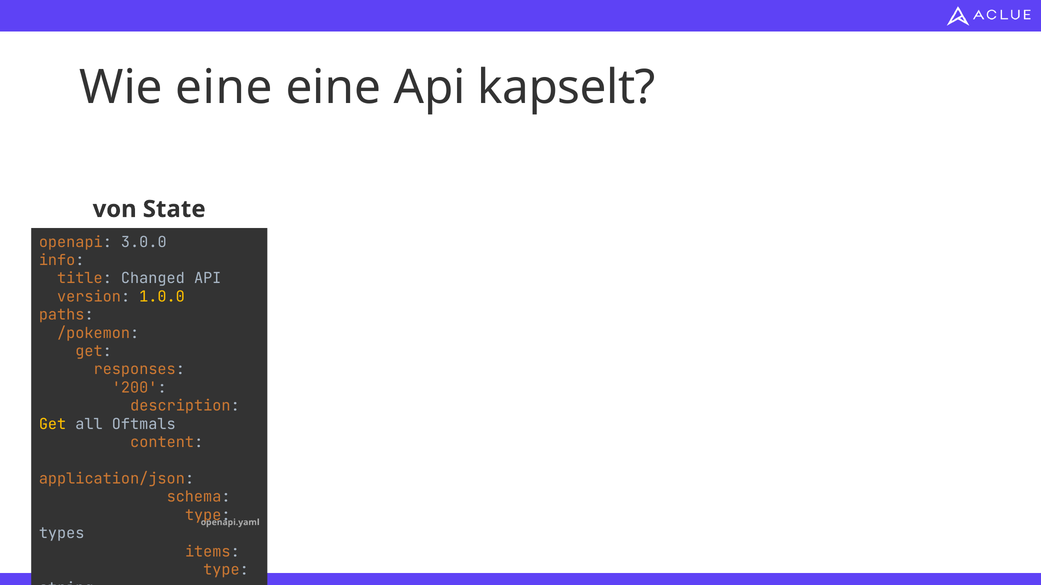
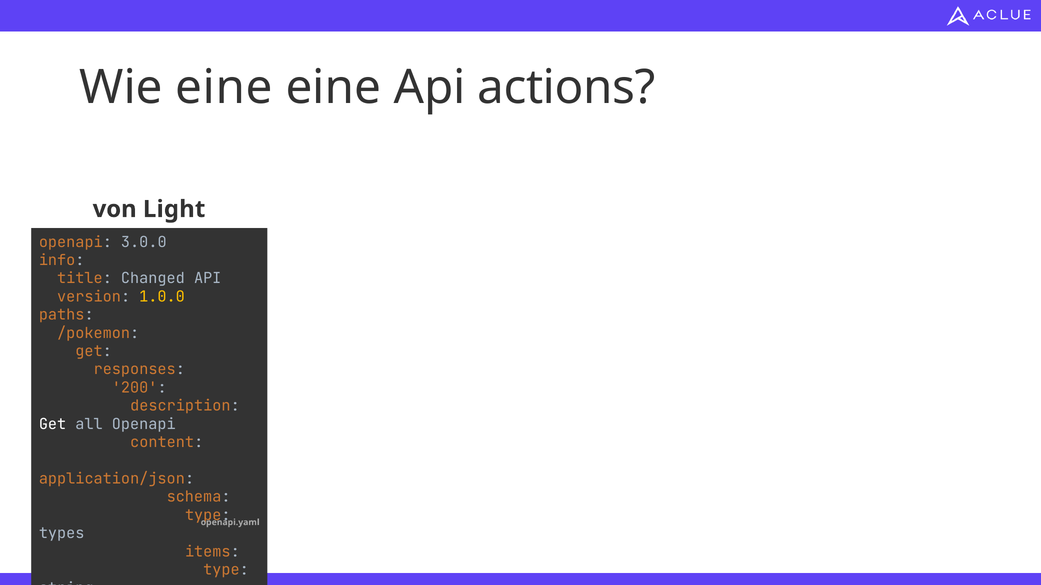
kapselt: kapselt -> actions
State: State -> Light
Get at (53, 425) colour: yellow -> white
all Oftmals: Oftmals -> Openapi
